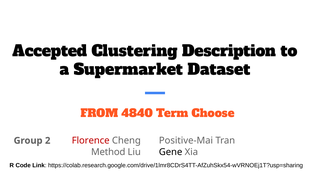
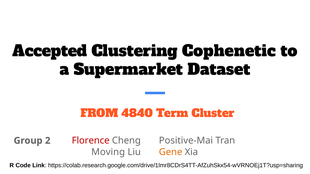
Description: Description -> Cophenetic
Choose: Choose -> Cluster
Method: Method -> Moving
Gene colour: black -> orange
